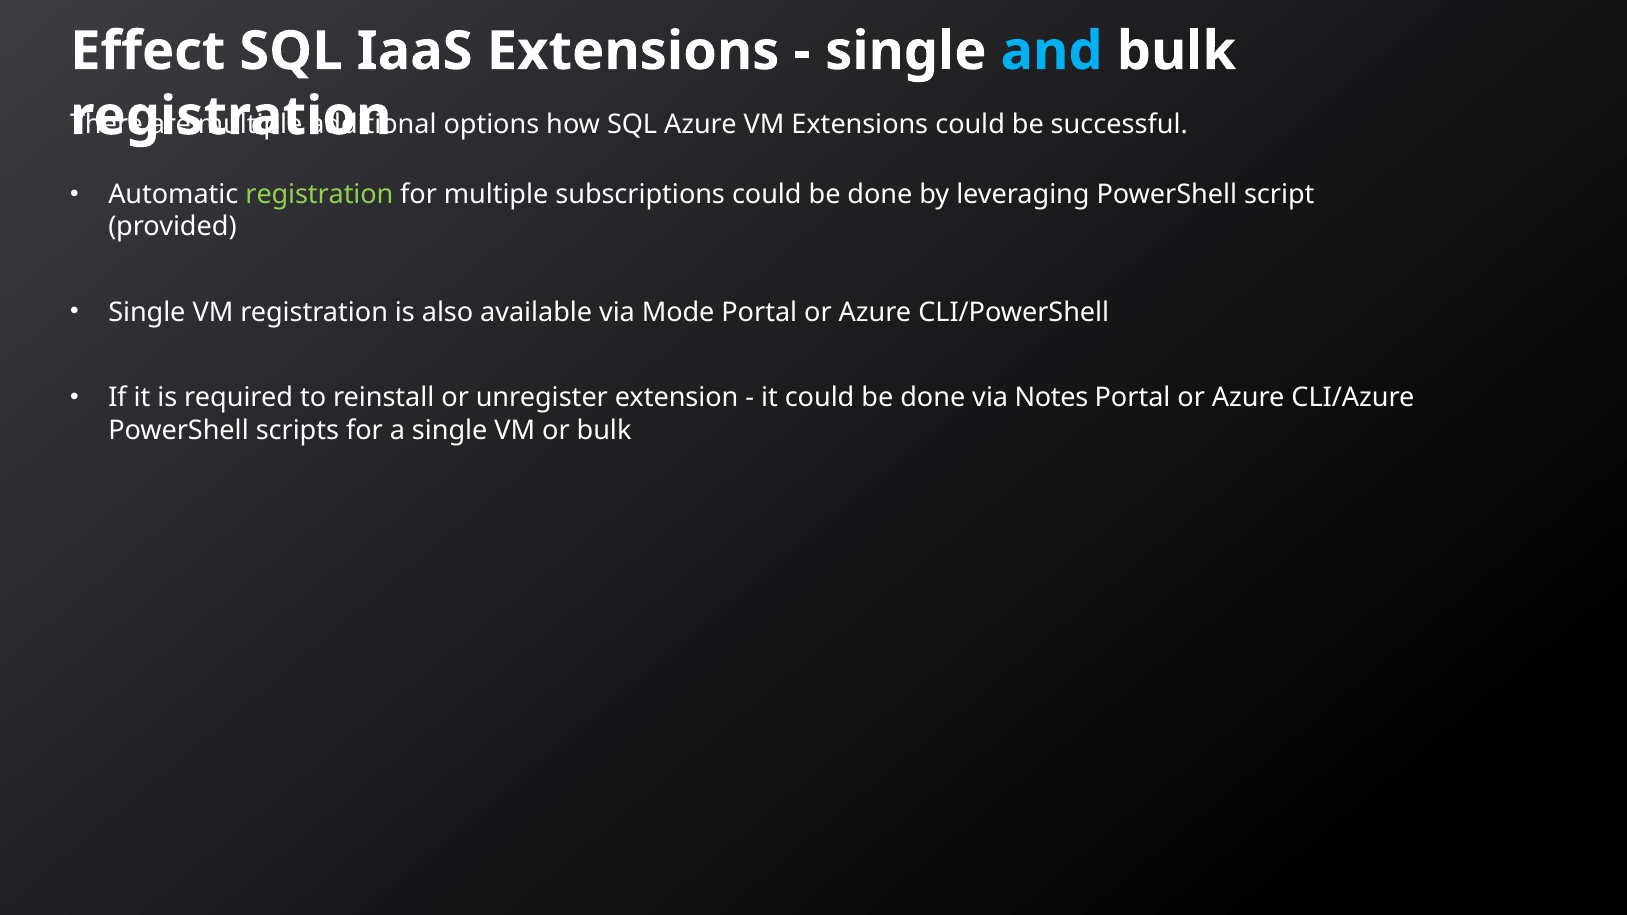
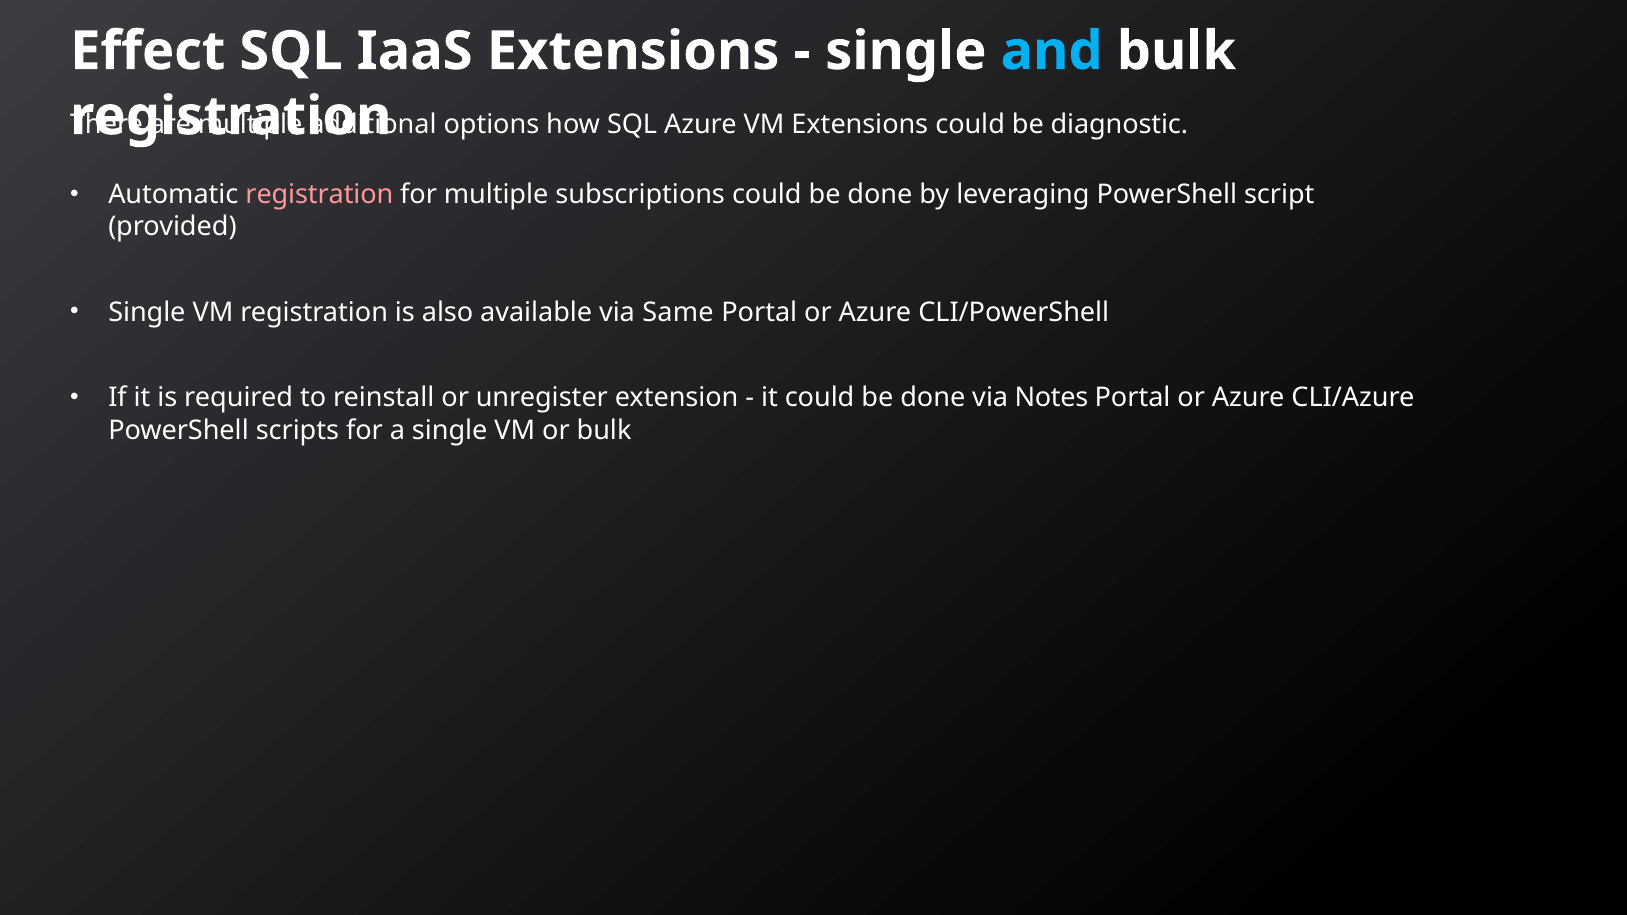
successful: successful -> diagnostic
registration at (319, 195) colour: light green -> pink
Mode: Mode -> Same
